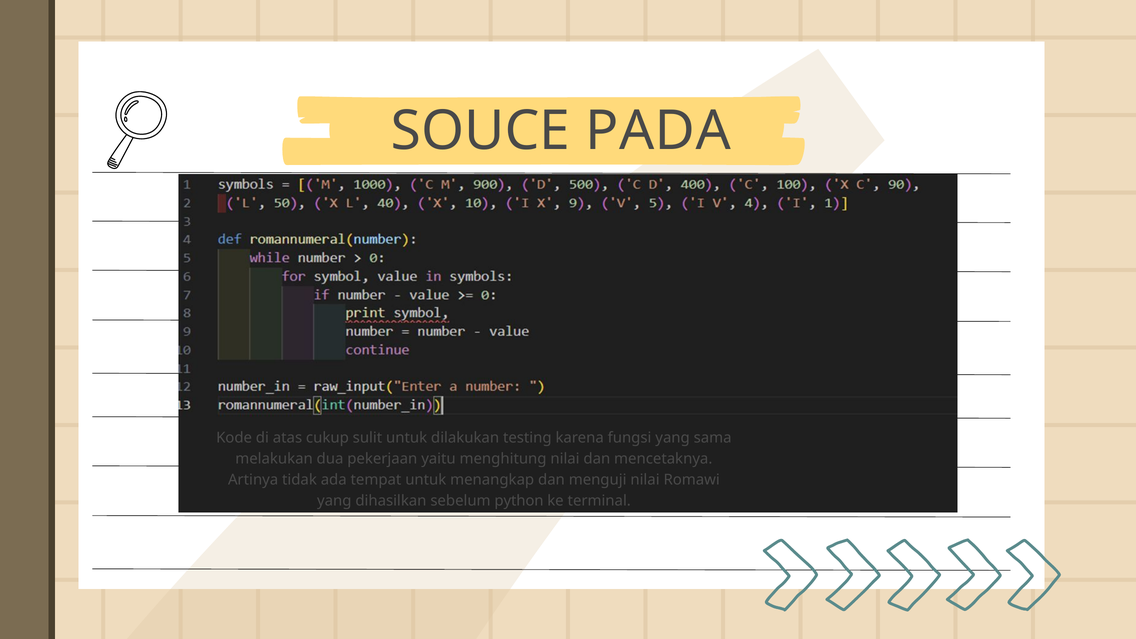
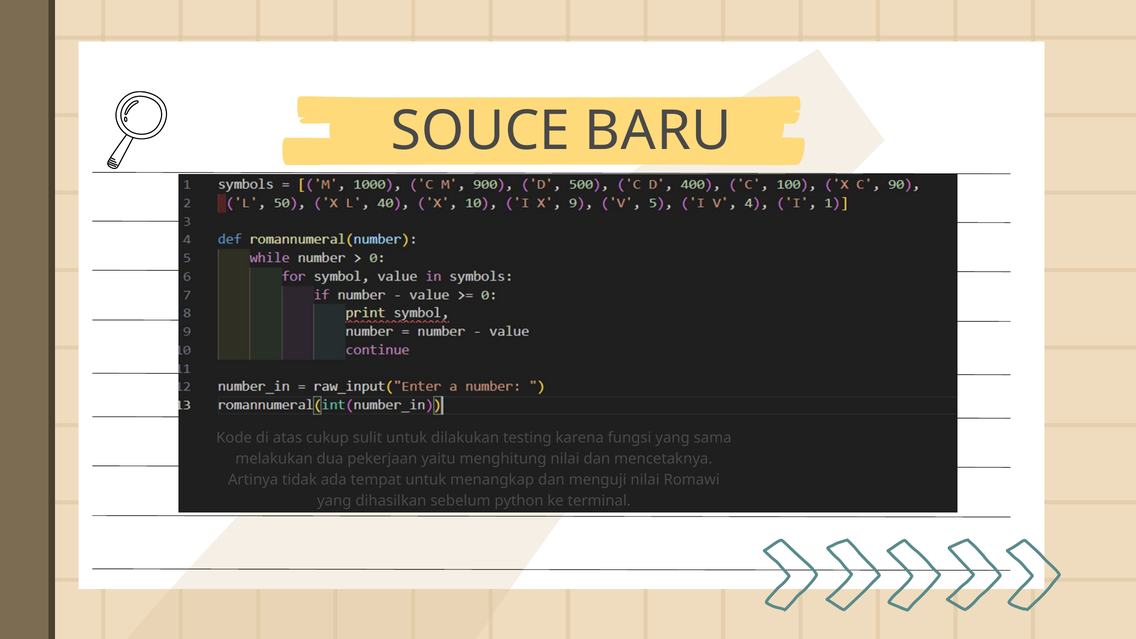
PADA: PADA -> BARU
